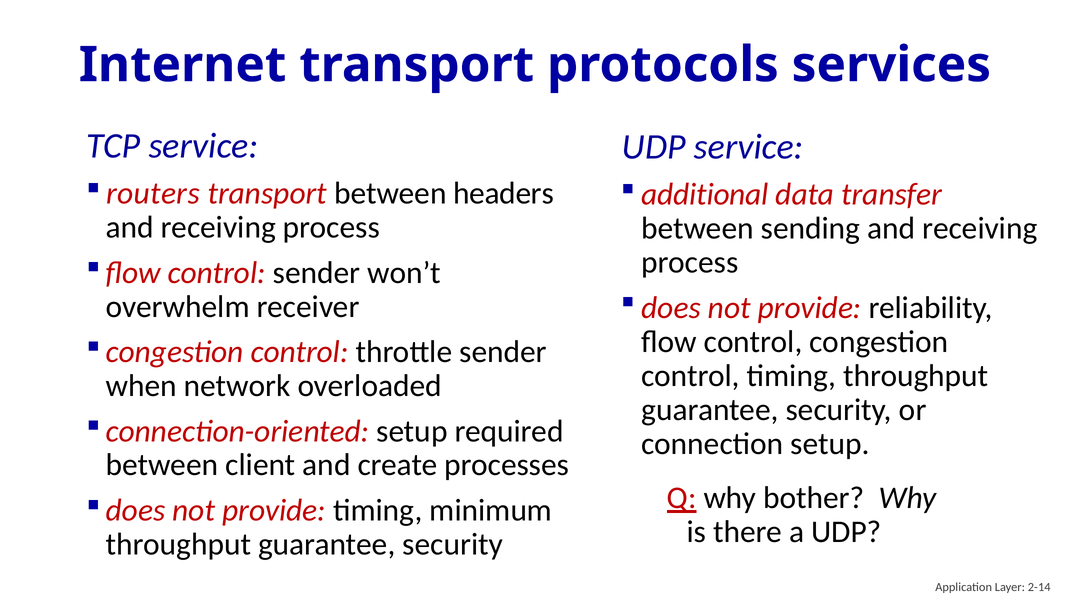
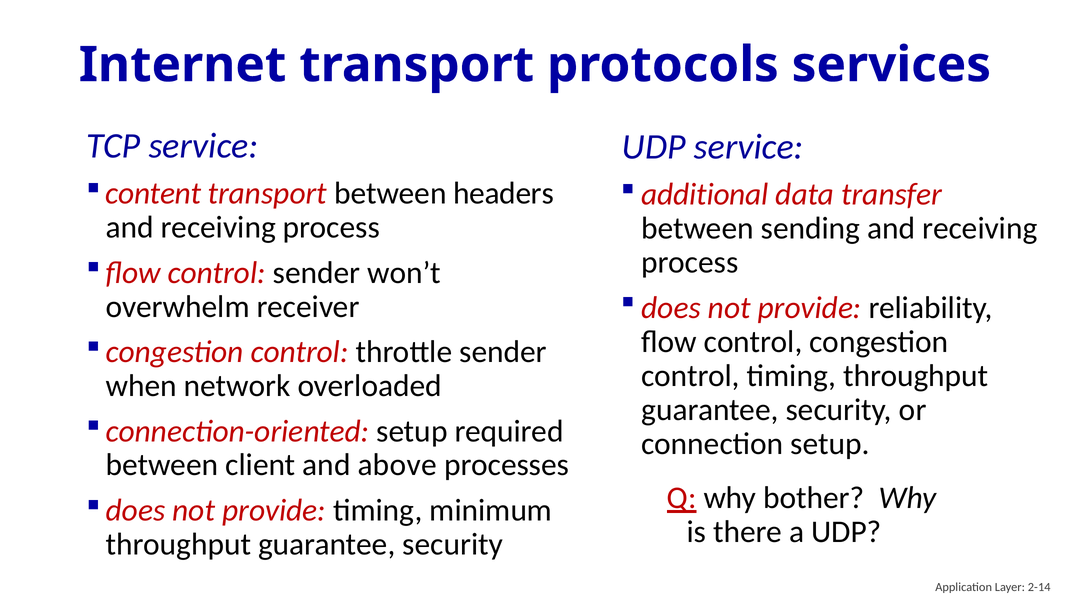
routers: routers -> content
create: create -> above
